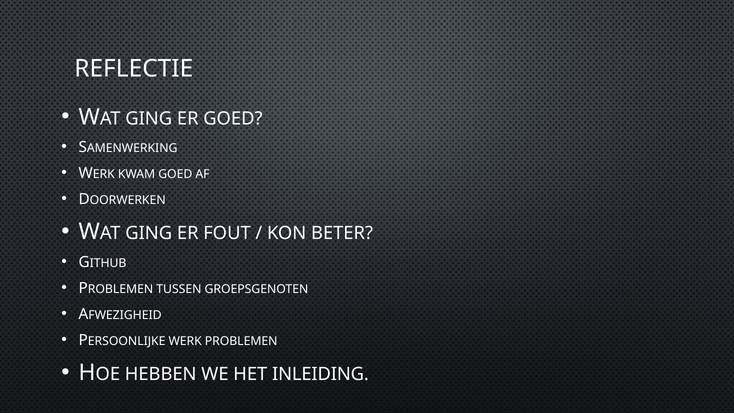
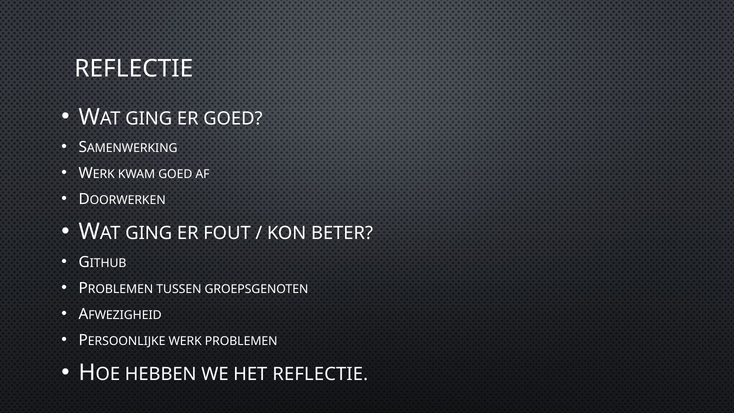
HET INLEIDING: INLEIDING -> REFLECTIE
